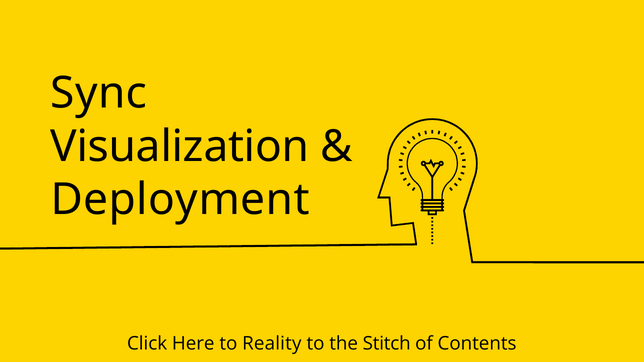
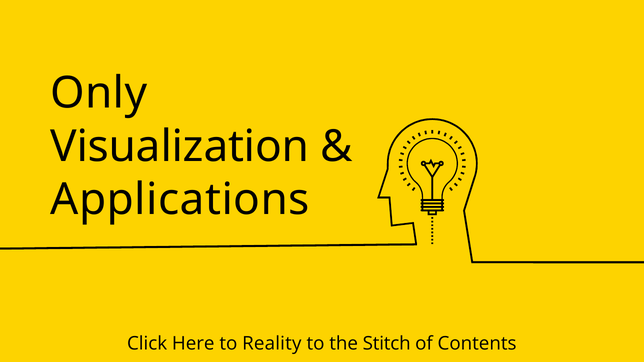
Sync: Sync -> Only
Deployment: Deployment -> Applications
